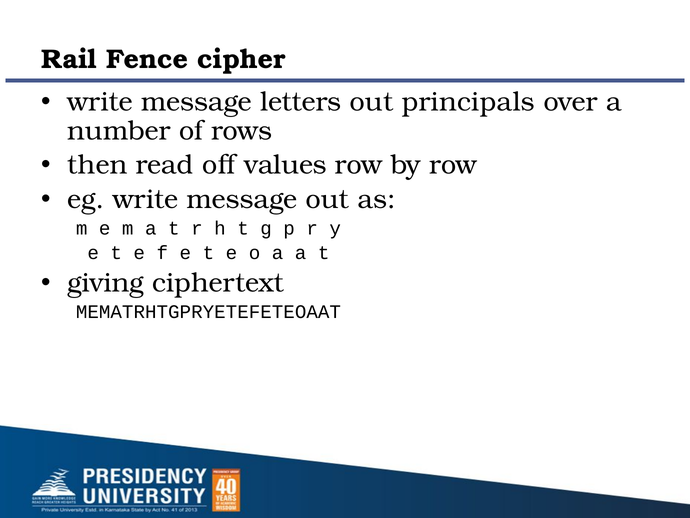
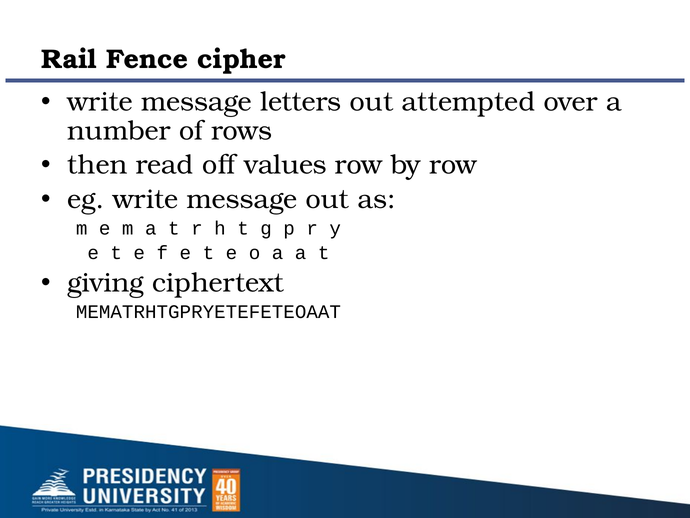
principals: principals -> attempted
